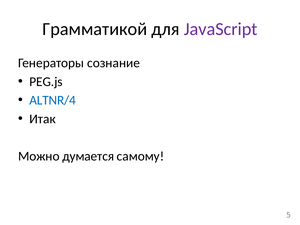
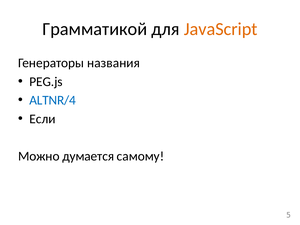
JavaScript colour: purple -> orange
сознание: сознание -> названия
Итак: Итак -> Если
